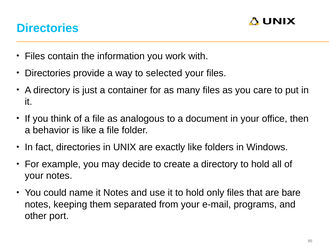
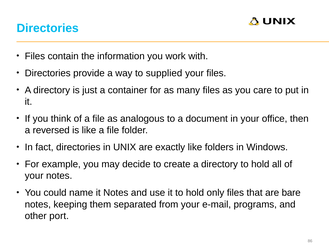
selected: selected -> supplied
behavior: behavior -> reversed
